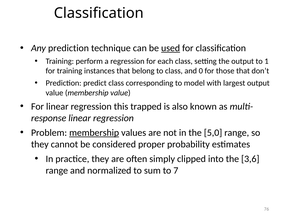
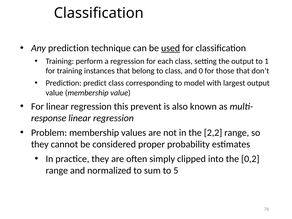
trapped: trapped -> prevent
membership at (94, 133) underline: present -> none
5,0: 5,0 -> 2,2
3,6: 3,6 -> 0,2
7: 7 -> 5
